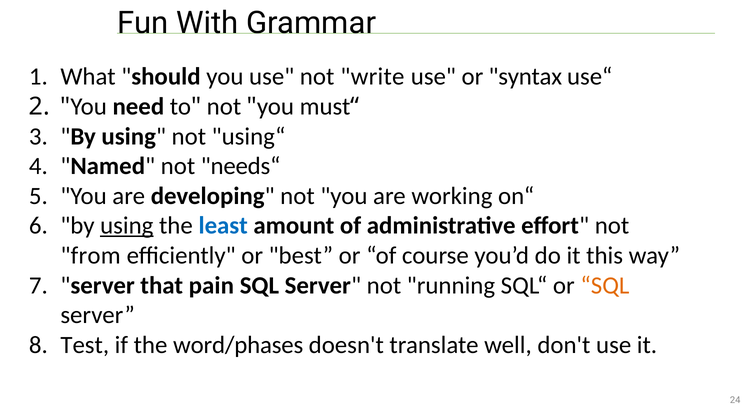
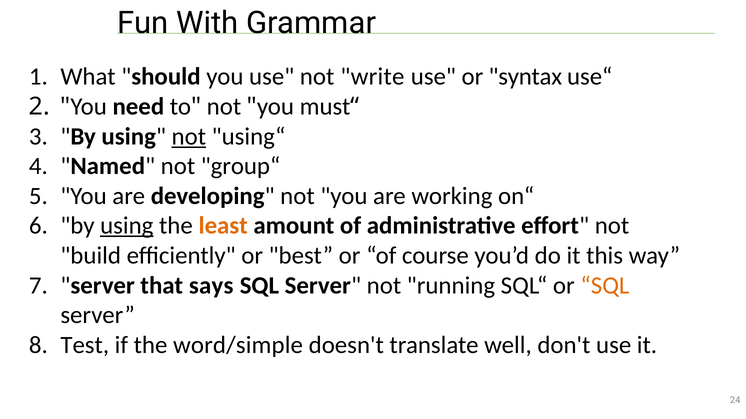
not at (189, 137) underline: none -> present
needs“: needs“ -> group“
least colour: blue -> orange
from: from -> build
pain: pain -> says
word/phases: word/phases -> word/simple
